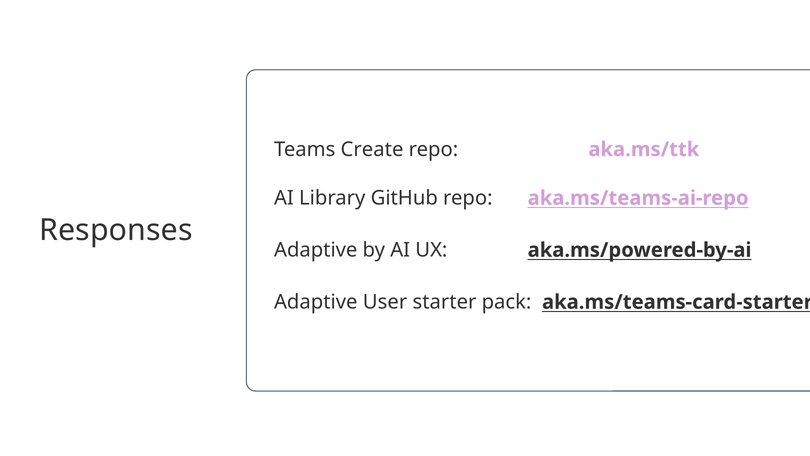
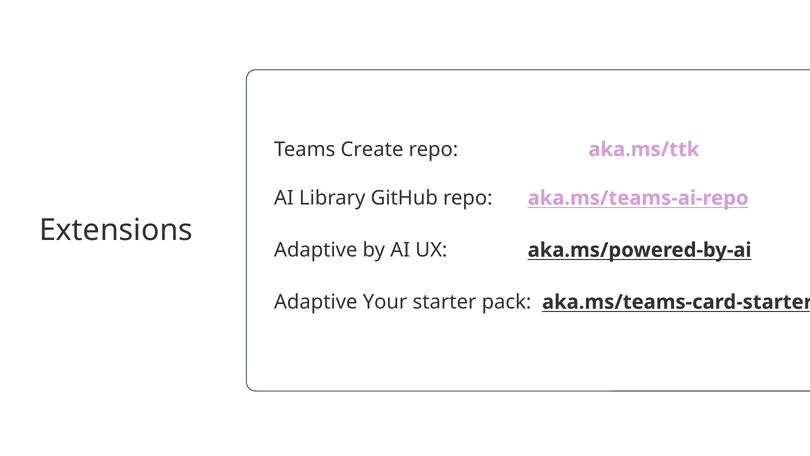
Responses: Responses -> Extensions
User: User -> Your
